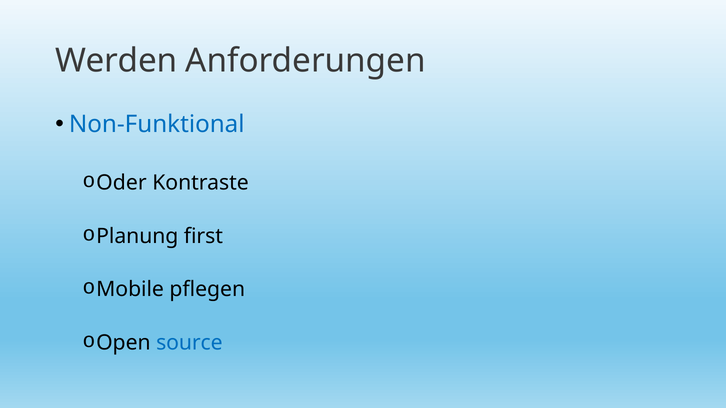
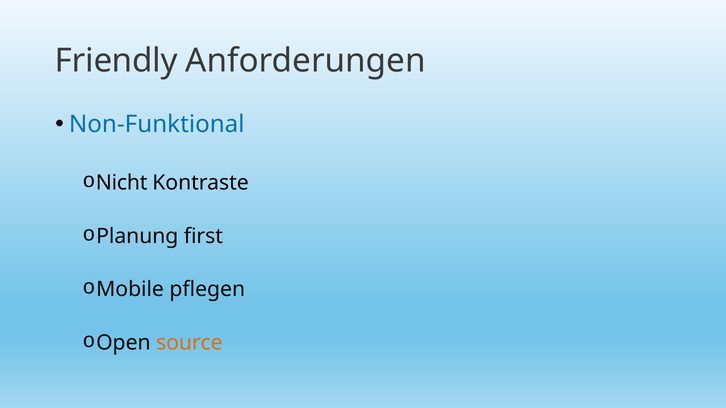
Werden: Werden -> Friendly
Oder: Oder -> Nicht
source colour: blue -> orange
